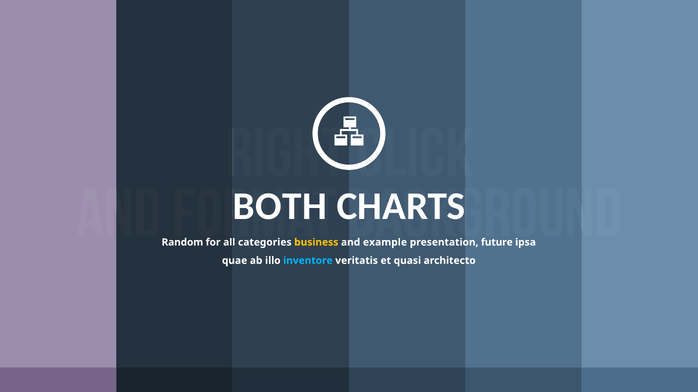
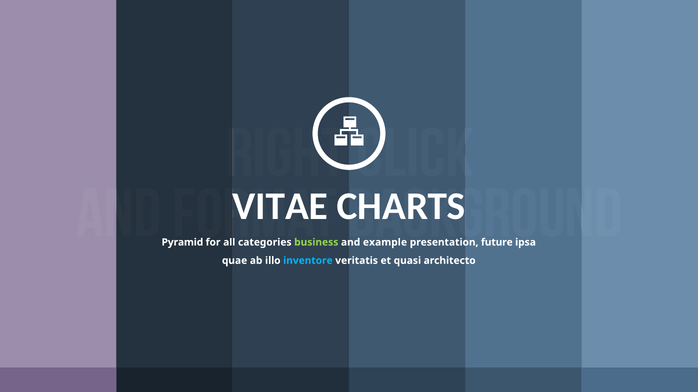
BOTH: BOTH -> VITAE
Random: Random -> Pyramid
business colour: yellow -> light green
